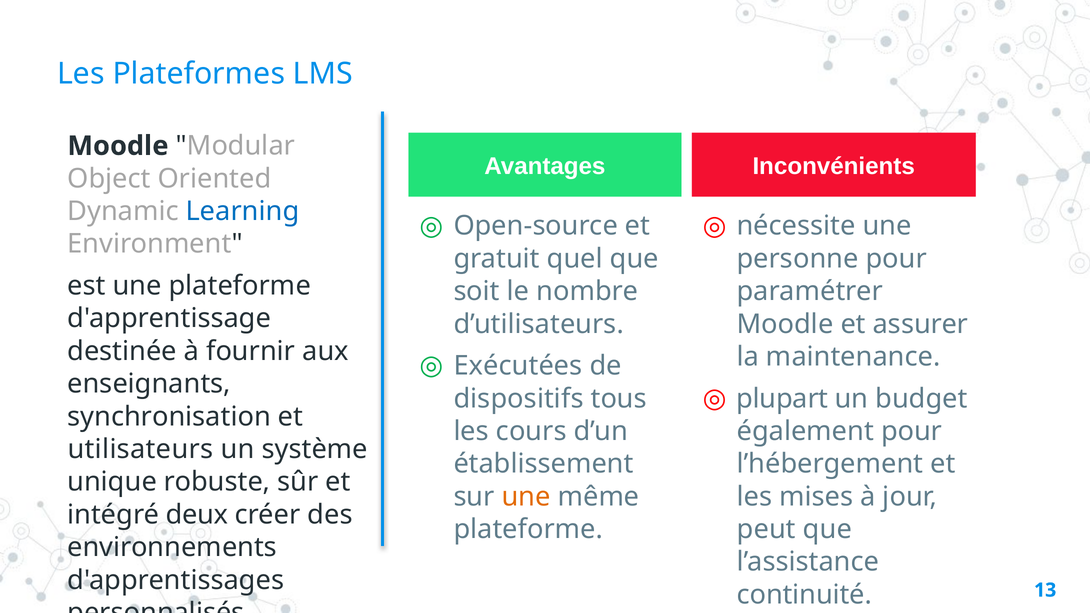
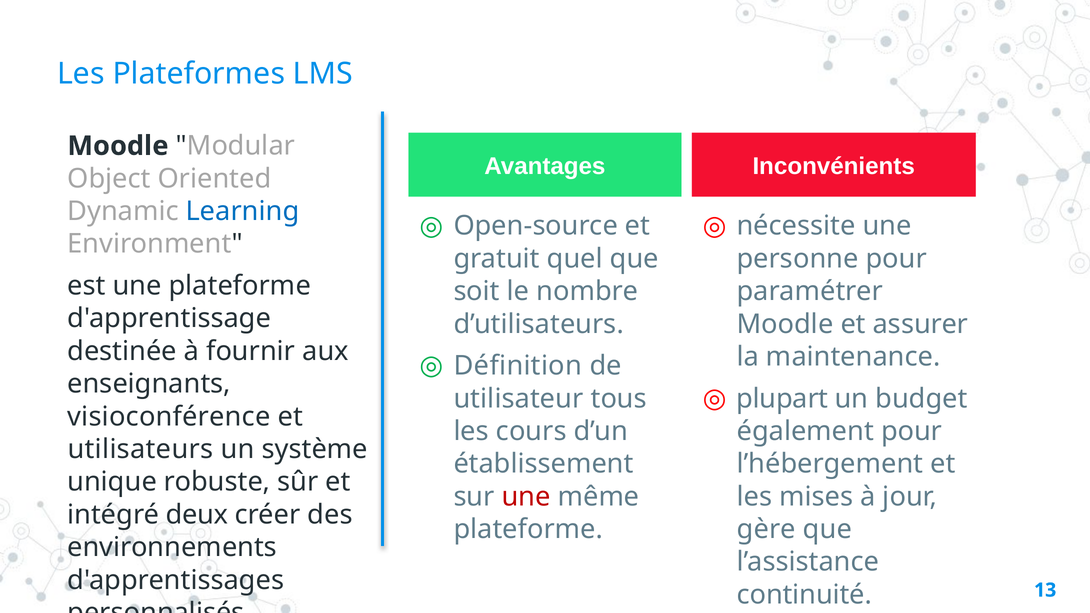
Exécutées: Exécutées -> Définition
dispositifs: dispositifs -> utilisateur
synchronisation: synchronisation -> visioconférence
une at (526, 497) colour: orange -> red
peut: peut -> gère
